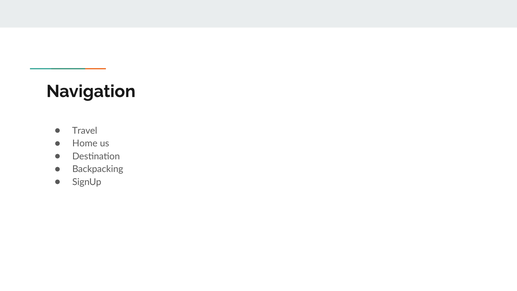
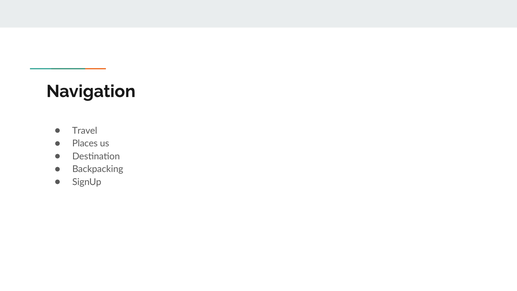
Home: Home -> Places
